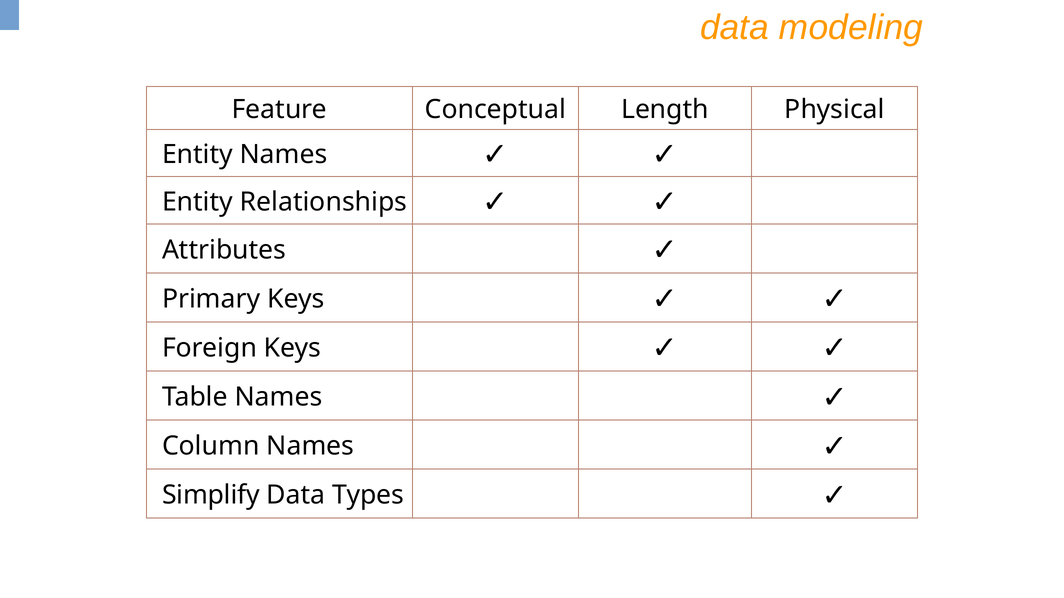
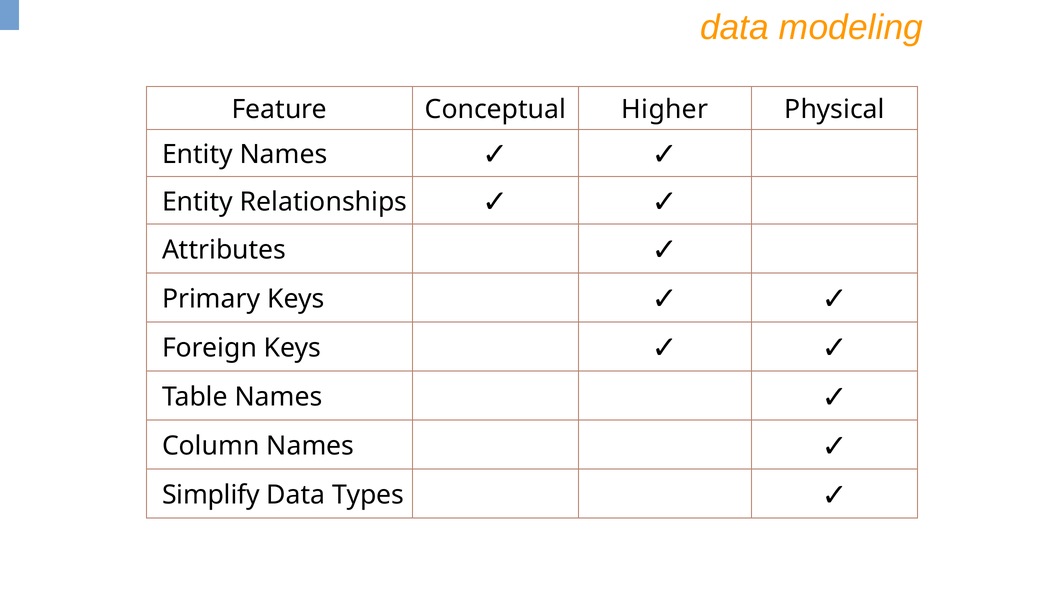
Length: Length -> Higher
